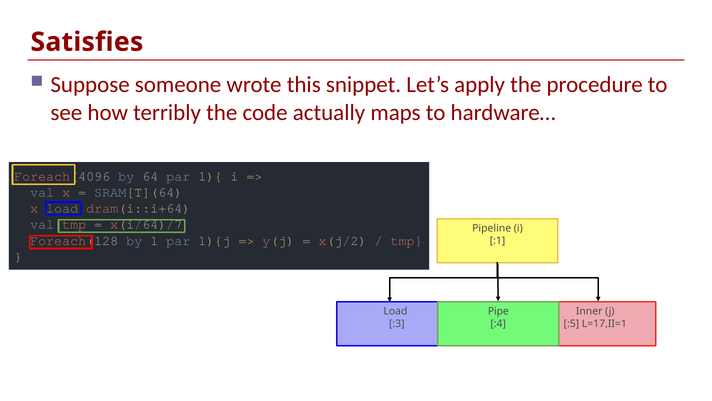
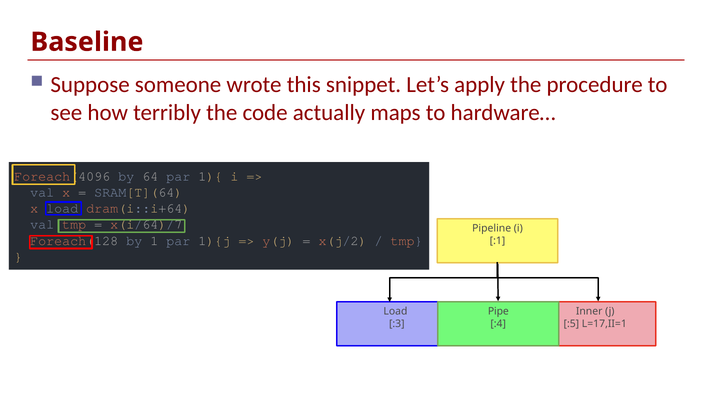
Satisfies: Satisfies -> Baseline
